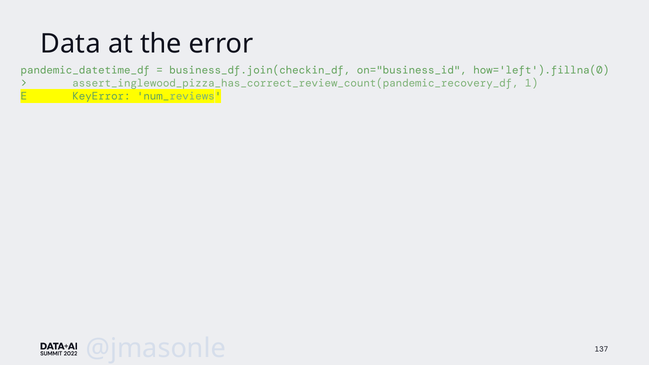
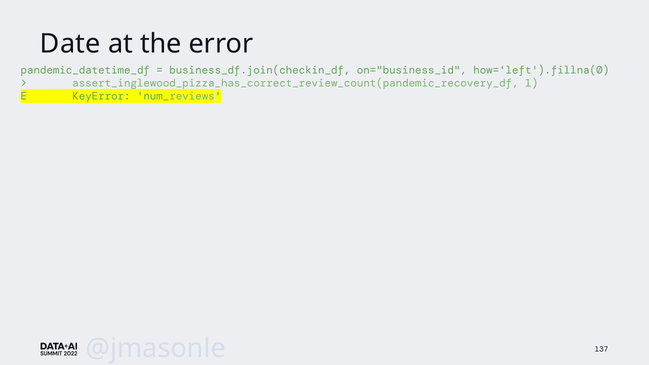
Data: Data -> Date
